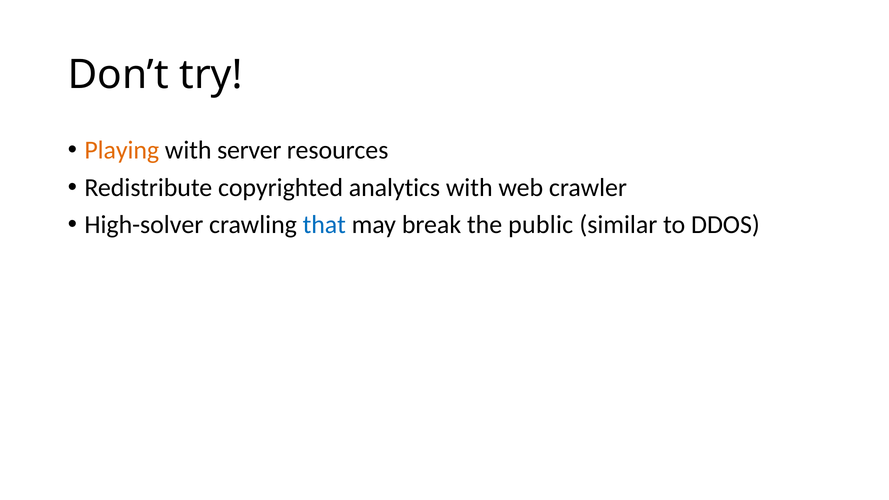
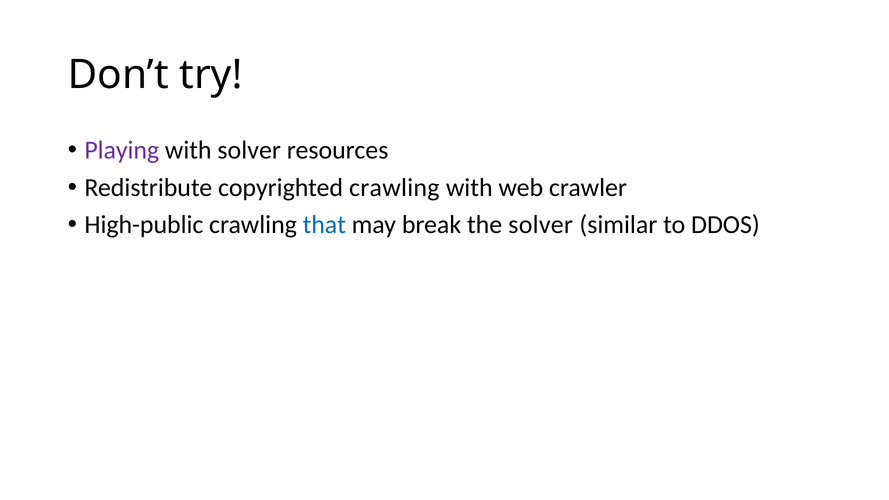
Playing colour: orange -> purple
with server: server -> solver
copyrighted analytics: analytics -> crawling
High-solver: High-solver -> High-public
the public: public -> solver
